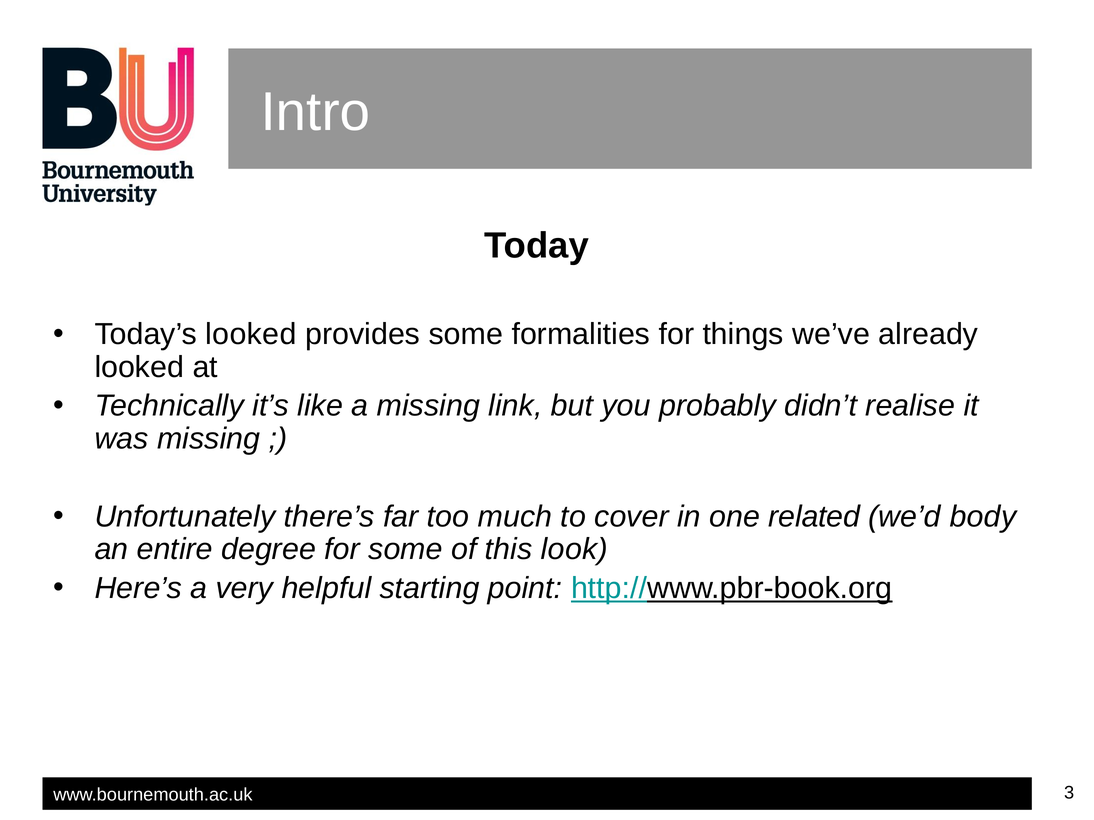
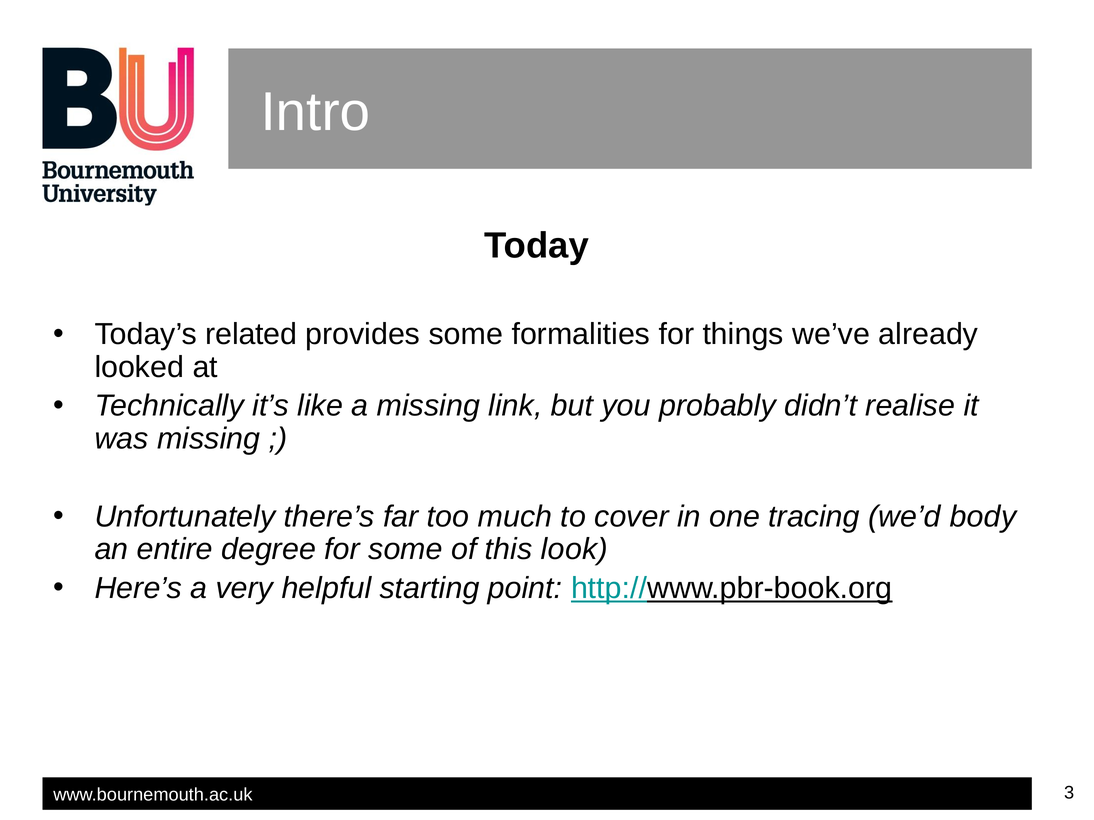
Today’s looked: looked -> related
related: related -> tracing
